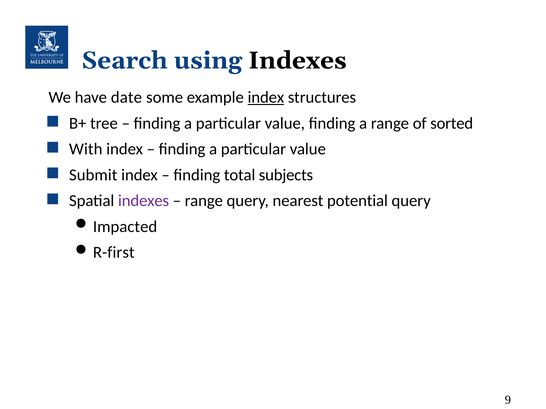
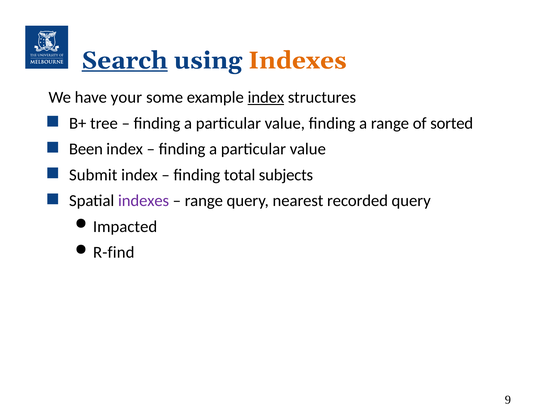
Search underline: none -> present
Indexes at (297, 61) colour: black -> orange
date: date -> your
With: With -> Been
potential: potential -> recorded
R-first: R-first -> R-find
